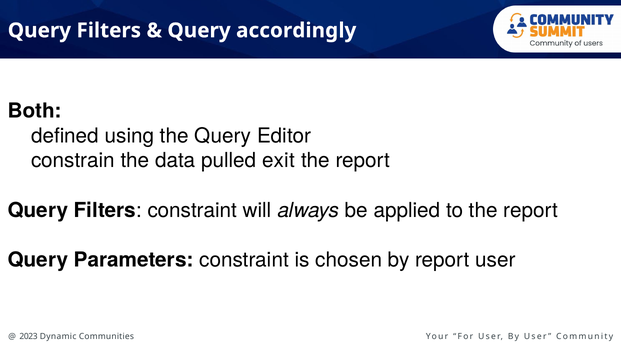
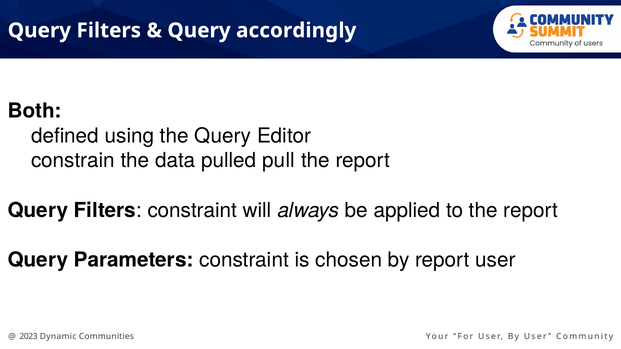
exit: exit -> pull
